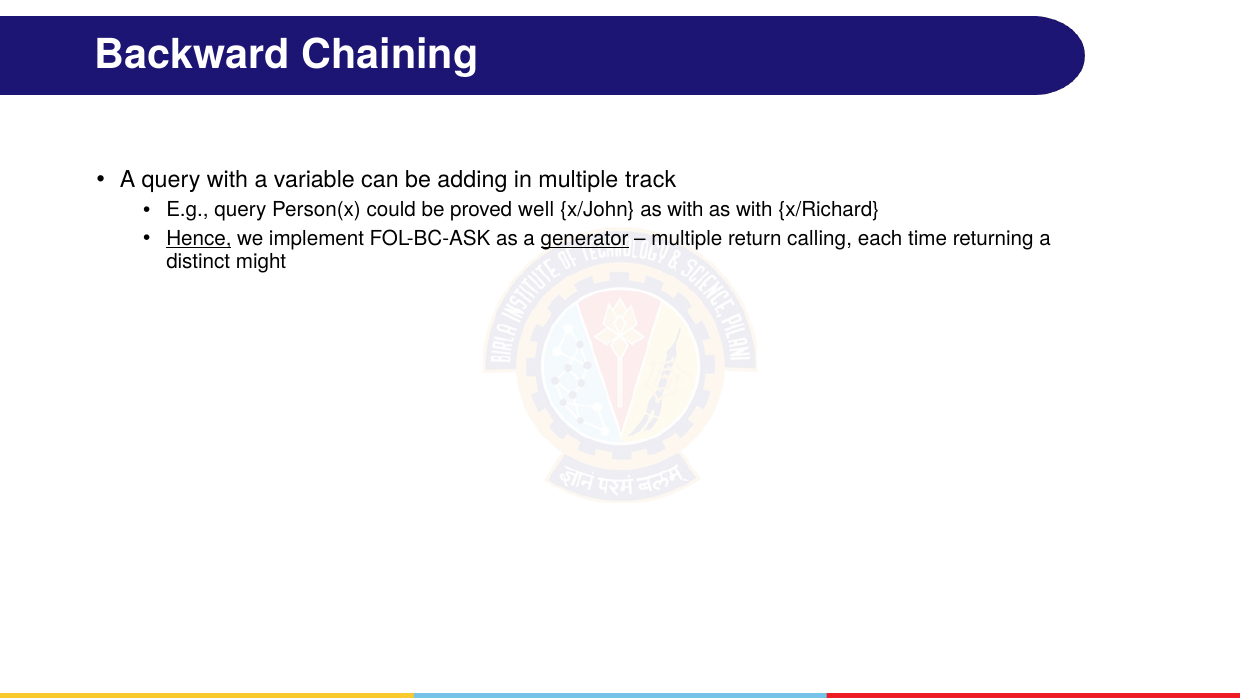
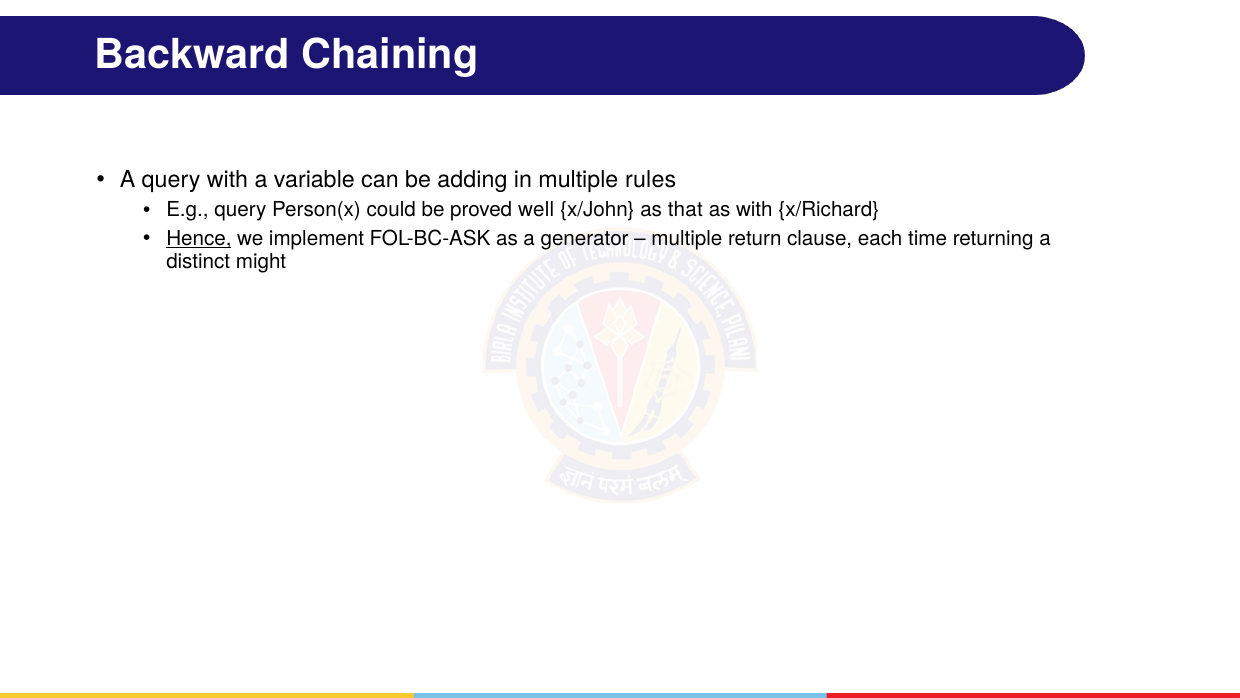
track: track -> rules
x/John as with: with -> that
generator underline: present -> none
calling: calling -> clause
